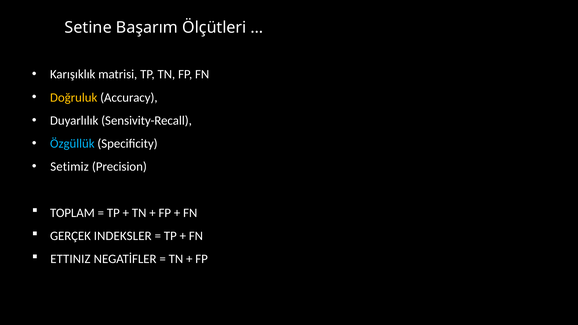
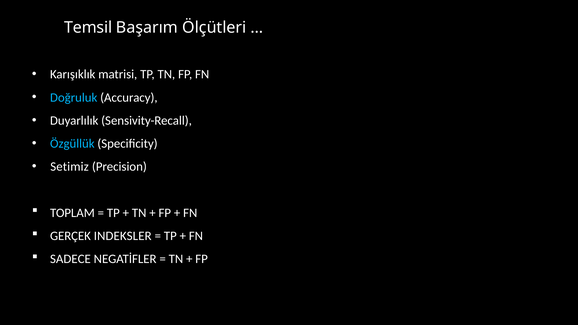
Setine: Setine -> Temsil
Doğruluk colour: yellow -> light blue
ETTINIZ: ETTINIZ -> SADECE
